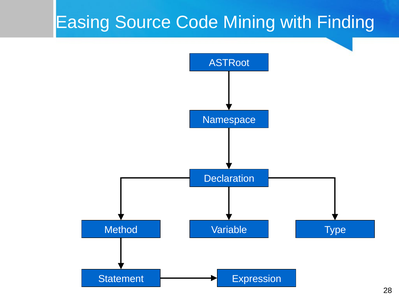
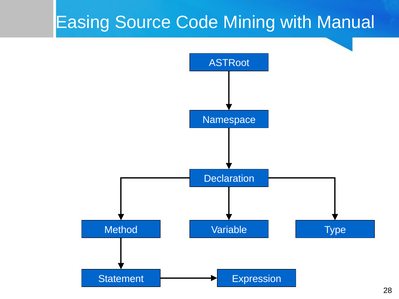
Finding: Finding -> Manual
